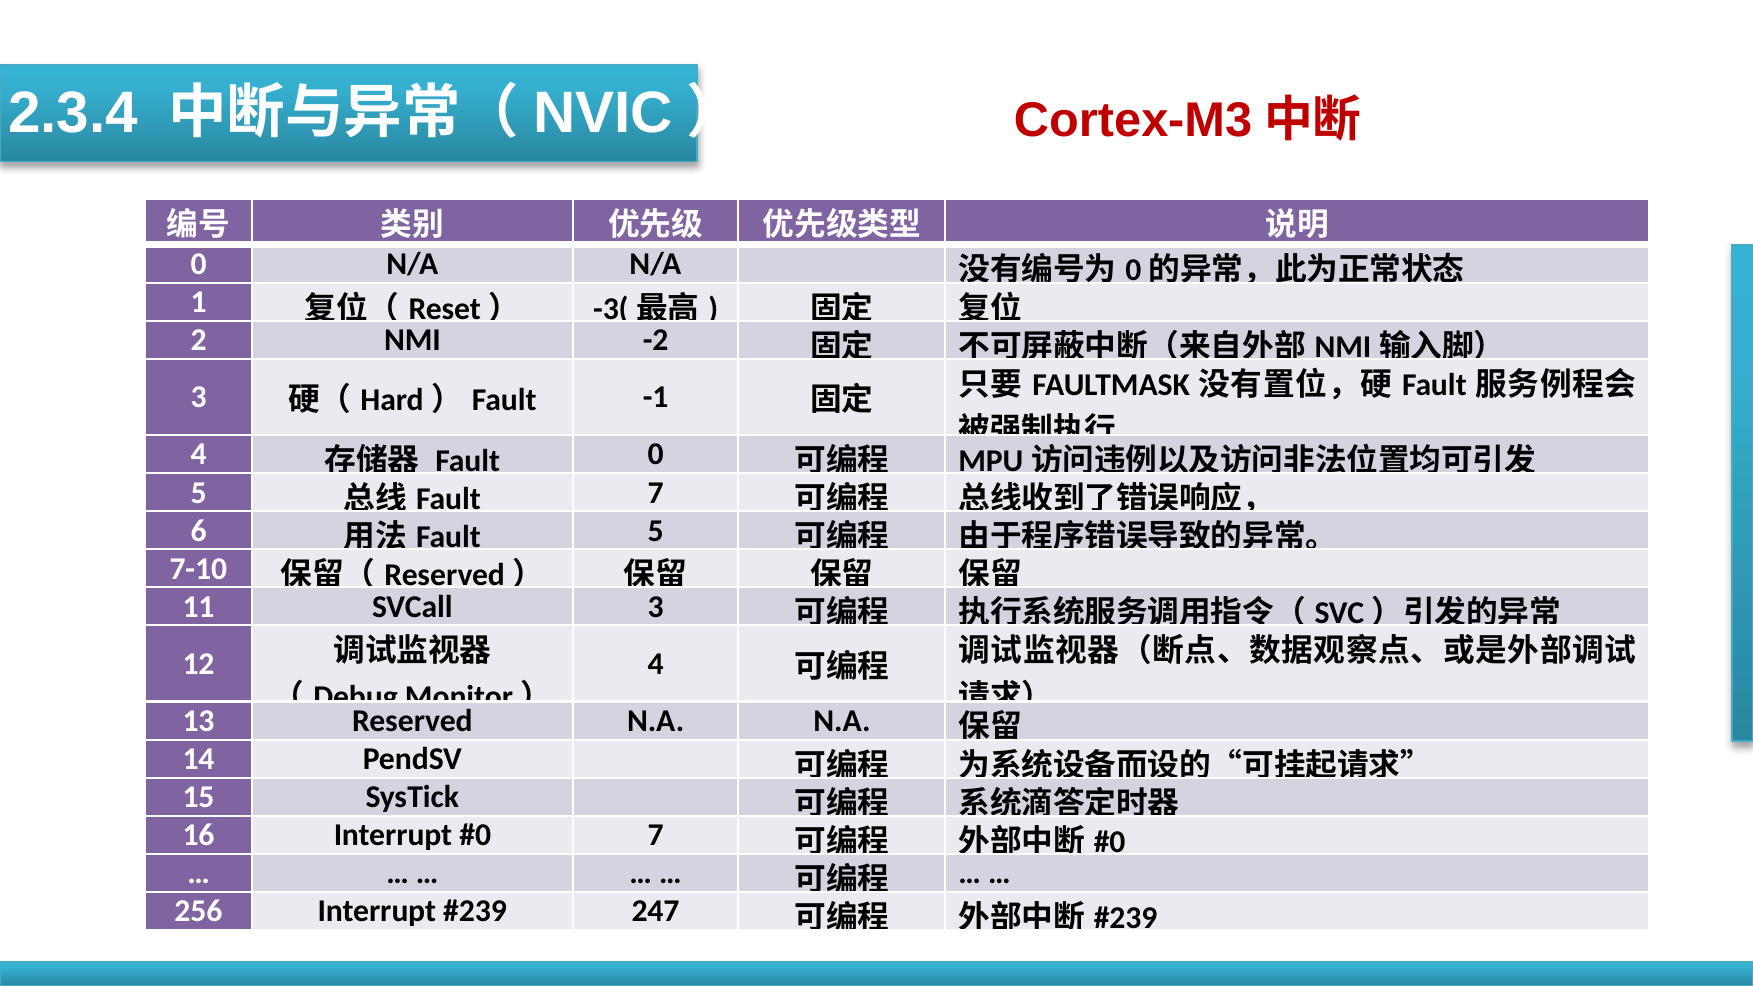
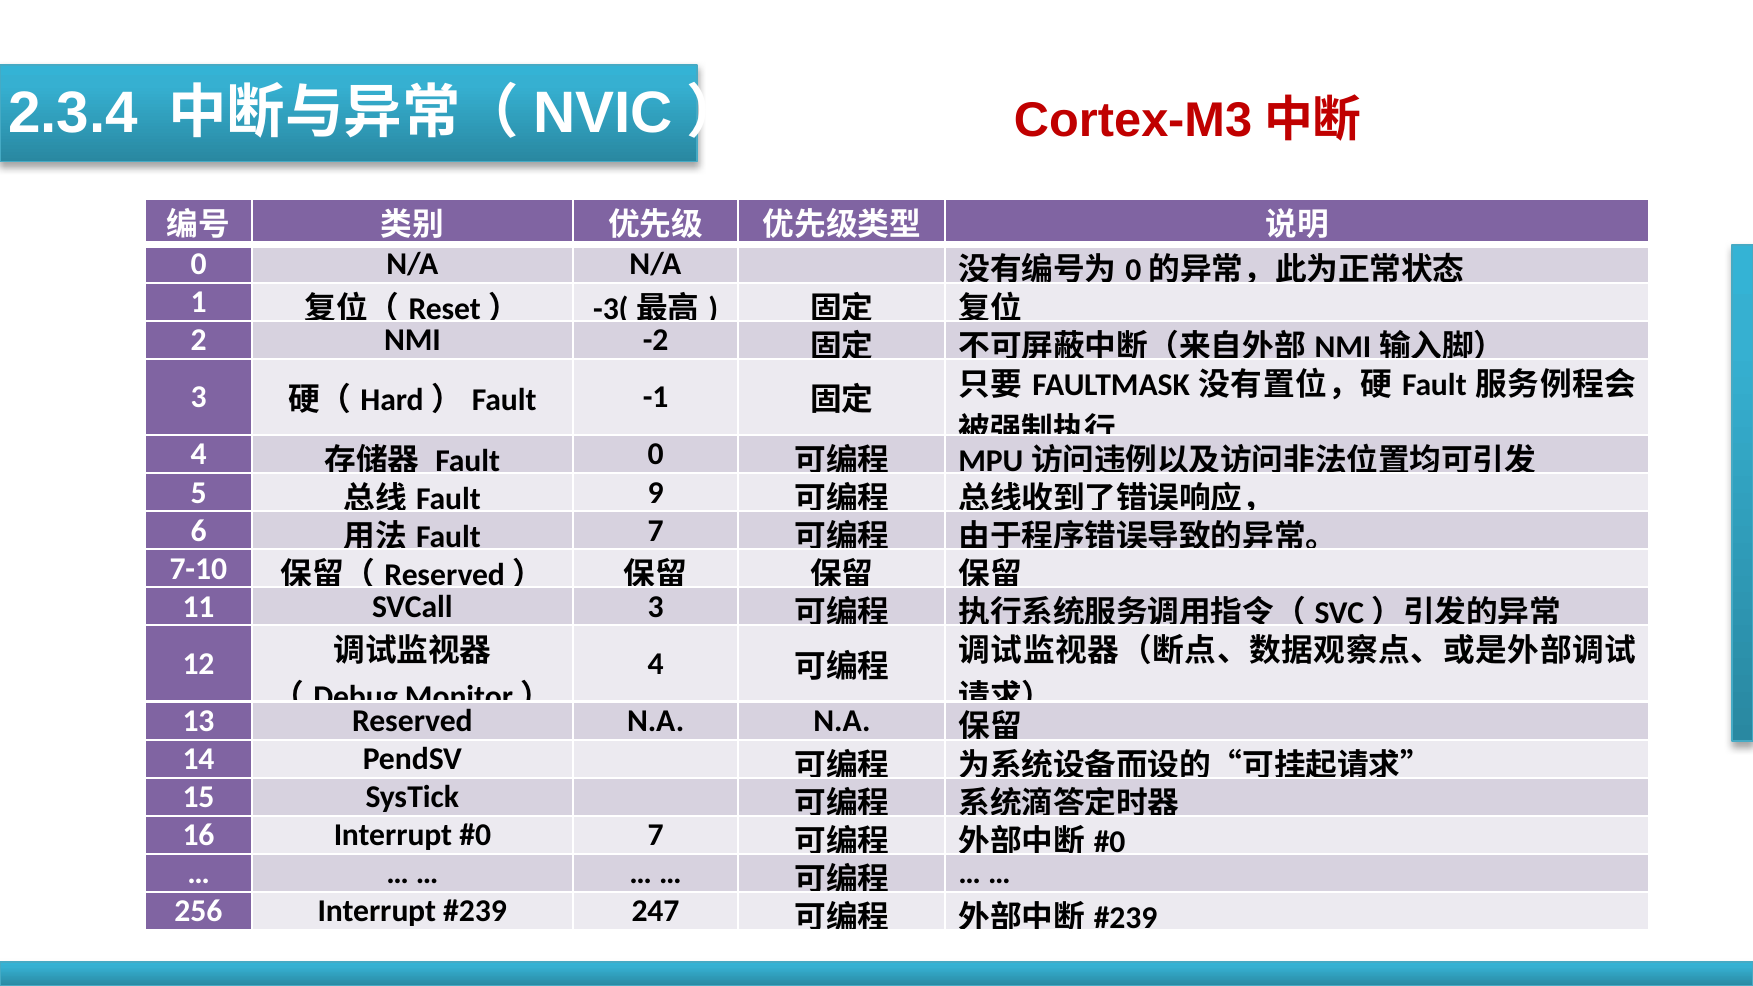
7 at (656, 493): 7 -> 9
5 at (656, 531): 5 -> 7
